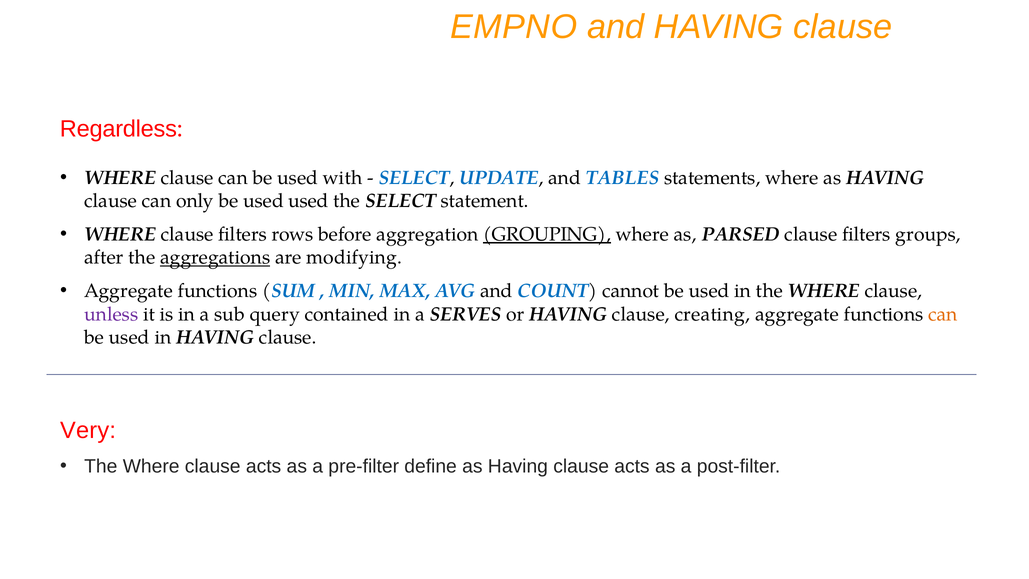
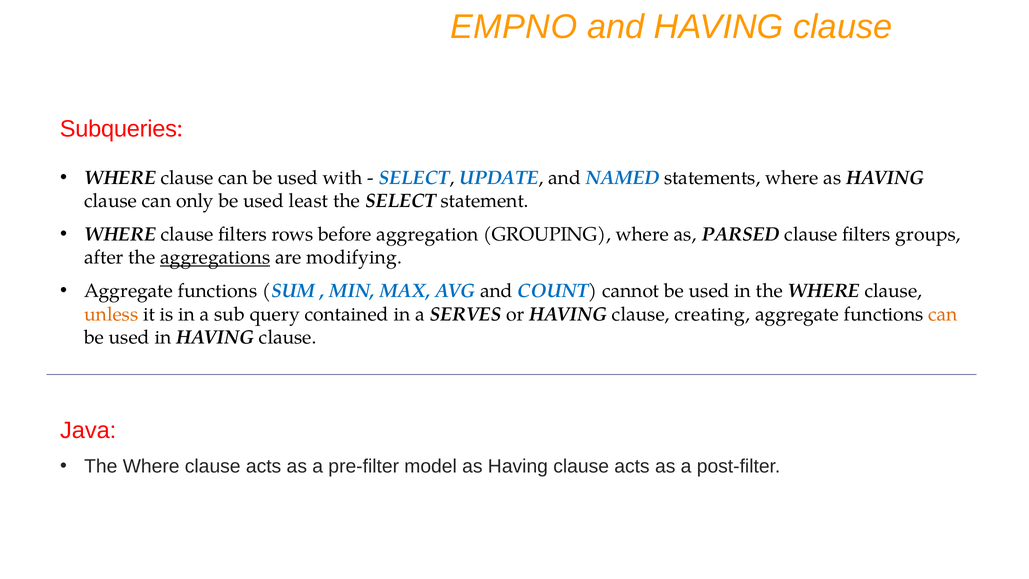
Regardless: Regardless -> Subqueries
TABLES: TABLES -> NAMED
used used: used -> least
GROUPING underline: present -> none
unless colour: purple -> orange
Very: Very -> Java
define: define -> model
